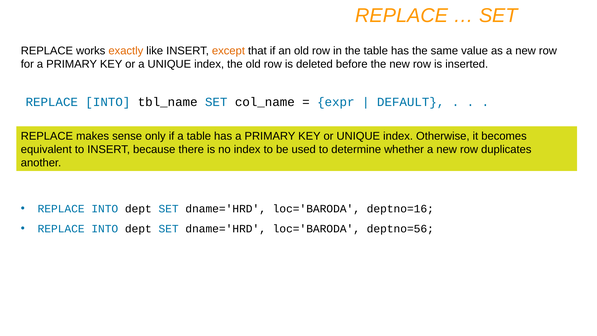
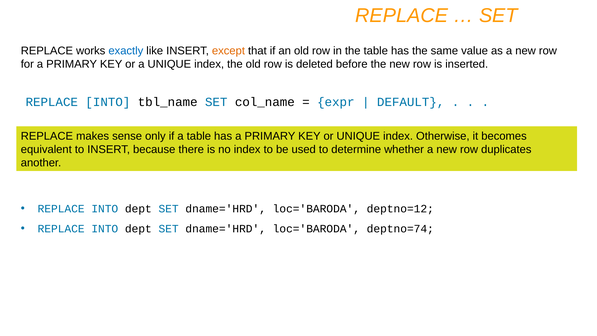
exactly colour: orange -> blue
deptno=16: deptno=16 -> deptno=12
deptno=56: deptno=56 -> deptno=74
